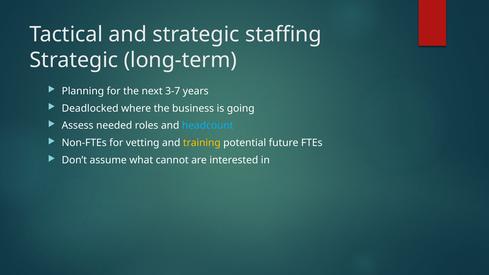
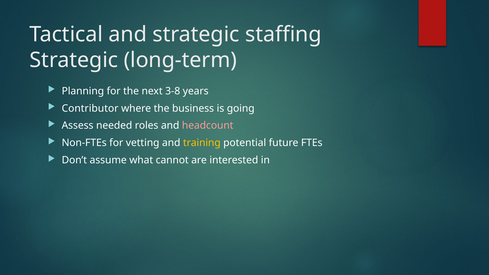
3-7: 3-7 -> 3-8
Deadlocked: Deadlocked -> Contributor
headcount colour: light blue -> pink
